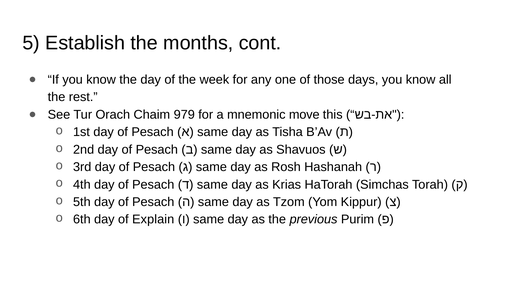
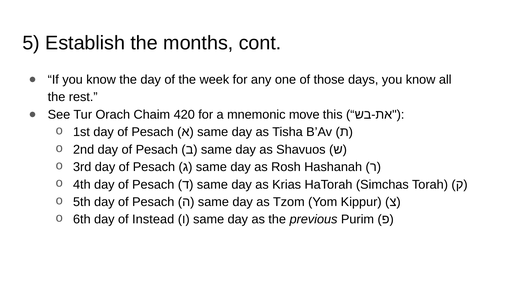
979: 979 -> 420
Explain: Explain -> Instead
